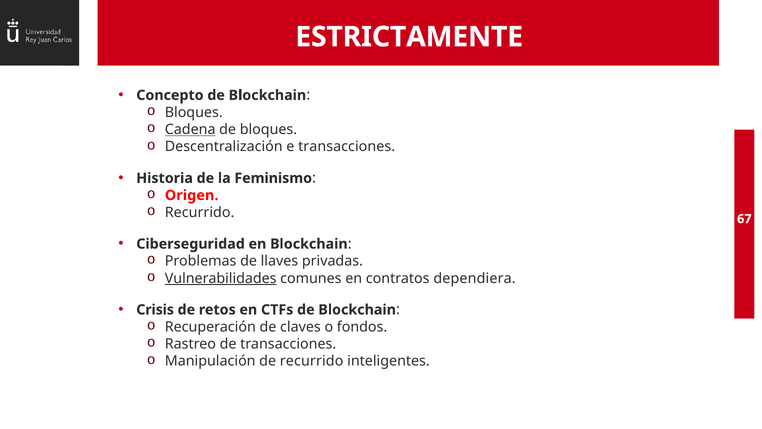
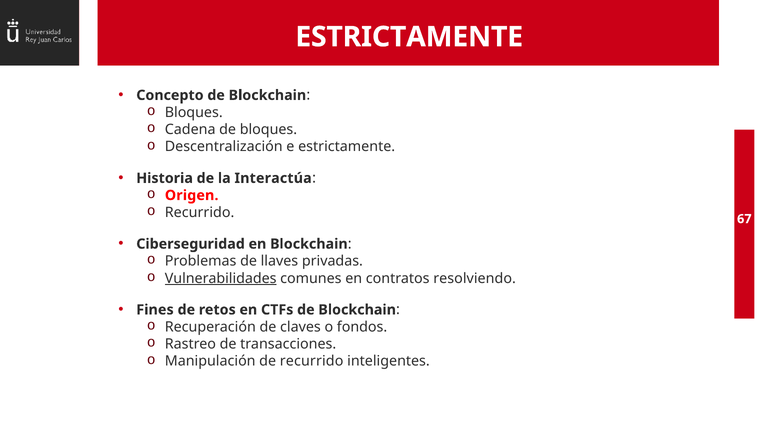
Cadena underline: present -> none
e transacciones: transacciones -> estrictamente
Feminismo: Feminismo -> Interactúa
dependiera: dependiera -> resolviendo
Crisis: Crisis -> Fines
